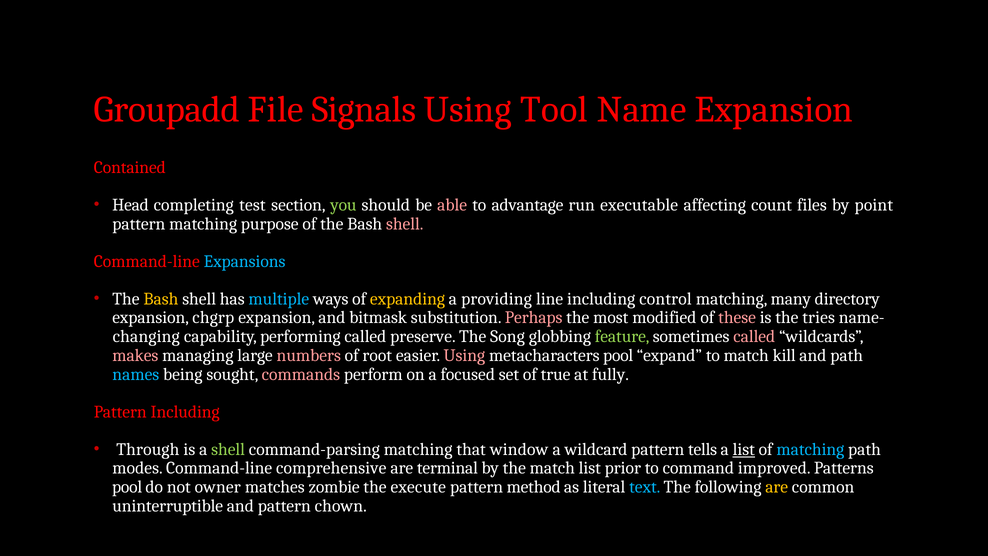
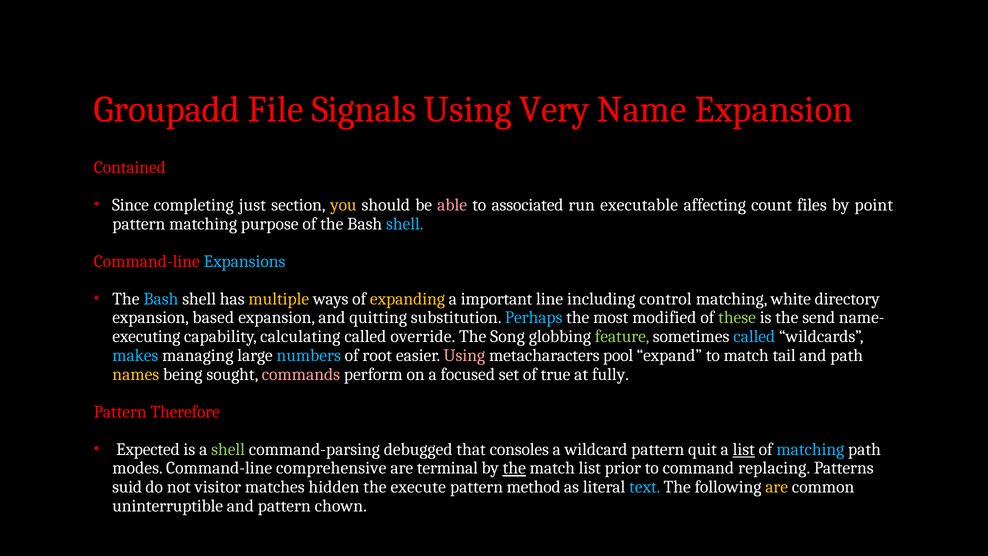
Tool: Tool -> Very
Head: Head -> Since
test: test -> just
you colour: light green -> yellow
advantage: advantage -> associated
shell at (405, 224) colour: pink -> light blue
Bash at (161, 299) colour: yellow -> light blue
multiple colour: light blue -> yellow
providing: providing -> important
many: many -> white
chgrp: chgrp -> based
bitmask: bitmask -> quitting
Perhaps colour: pink -> light blue
these colour: pink -> light green
tries: tries -> send
changing: changing -> executing
performing: performing -> calculating
preserve: preserve -> override
called at (754, 336) colour: pink -> light blue
makes colour: pink -> light blue
numbers colour: pink -> light blue
kill: kill -> tail
names colour: light blue -> yellow
Pattern Including: Including -> Therefore
Through: Through -> Expected
command-parsing matching: matching -> debugged
window: window -> consoles
tells: tells -> quit
the at (514, 468) underline: none -> present
improved: improved -> replacing
pool at (127, 487): pool -> suid
owner: owner -> visitor
zombie: zombie -> hidden
